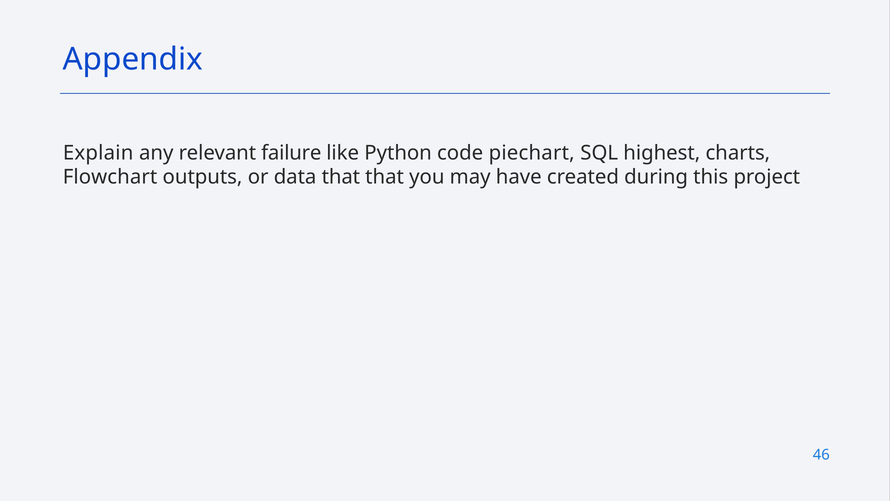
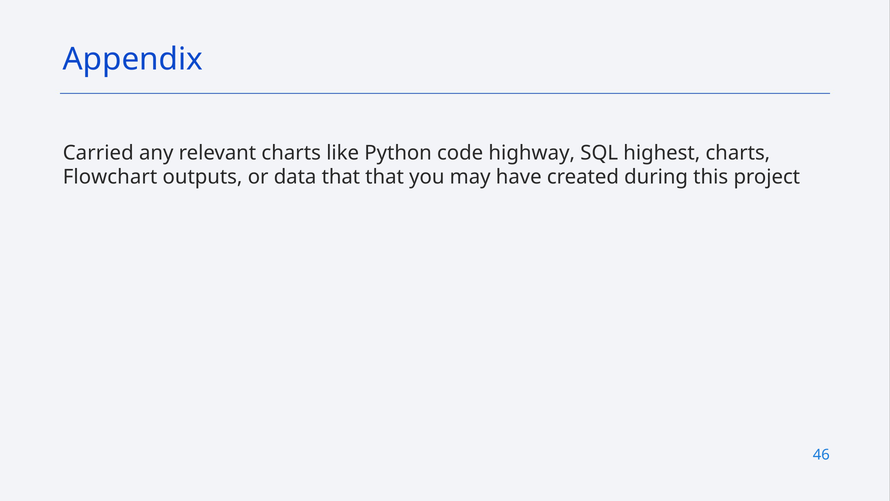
Explain: Explain -> Carried
relevant failure: failure -> charts
piechart: piechart -> highway
